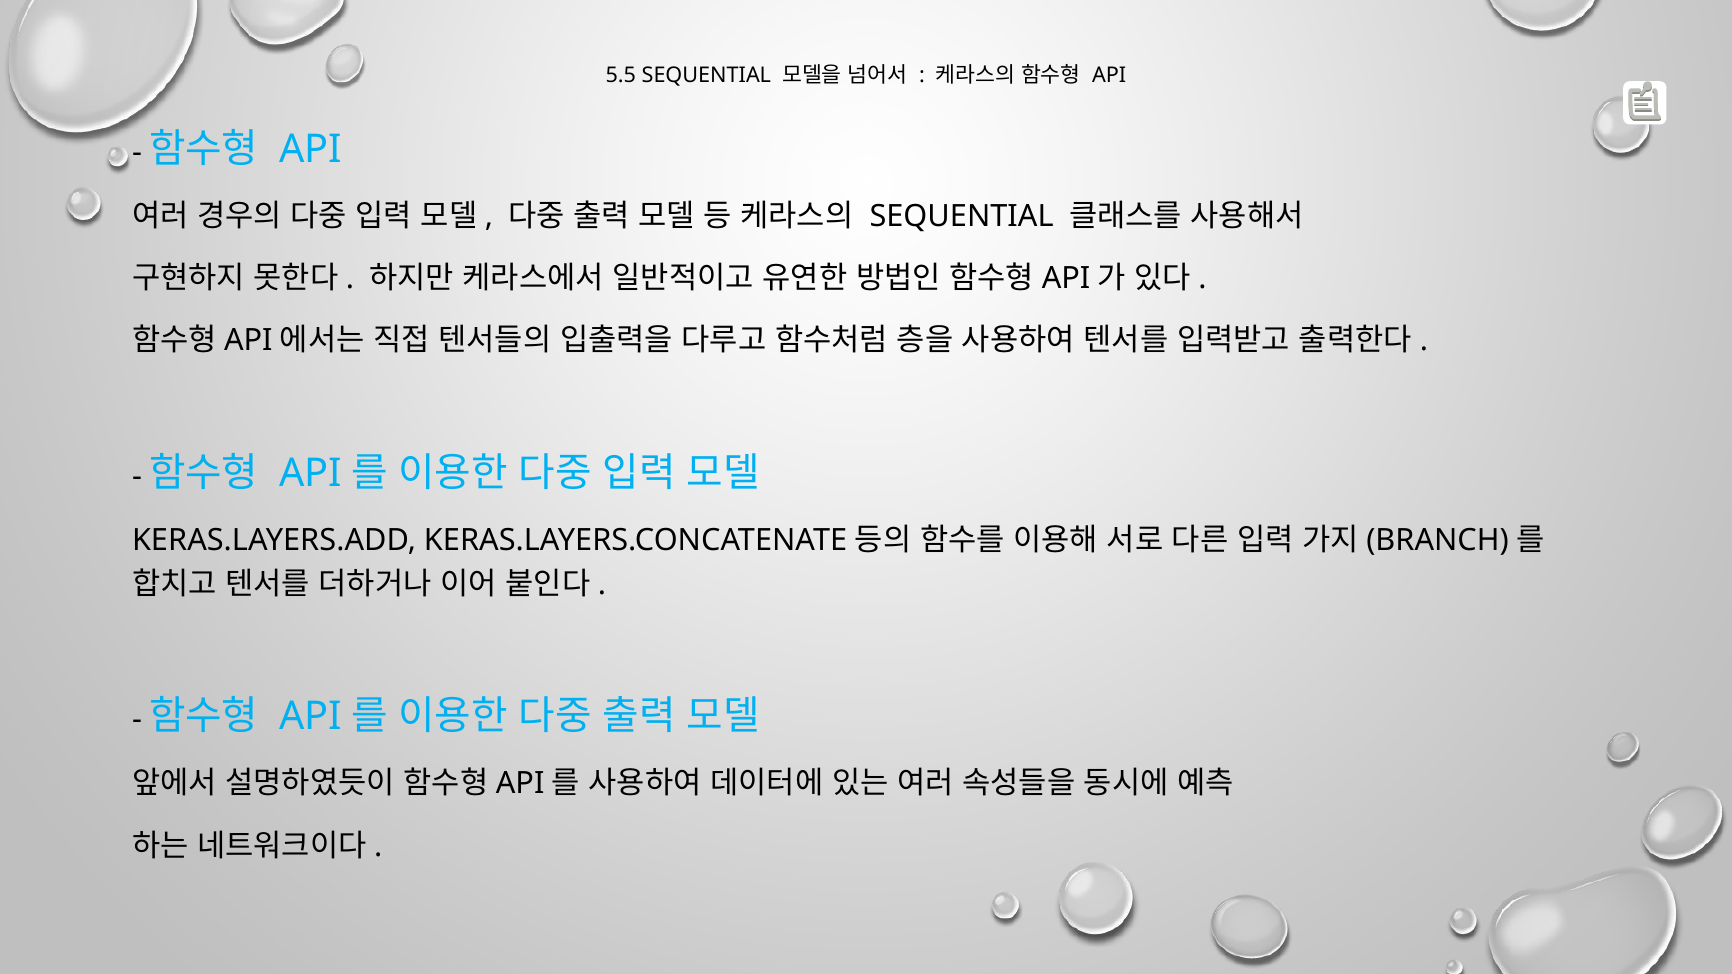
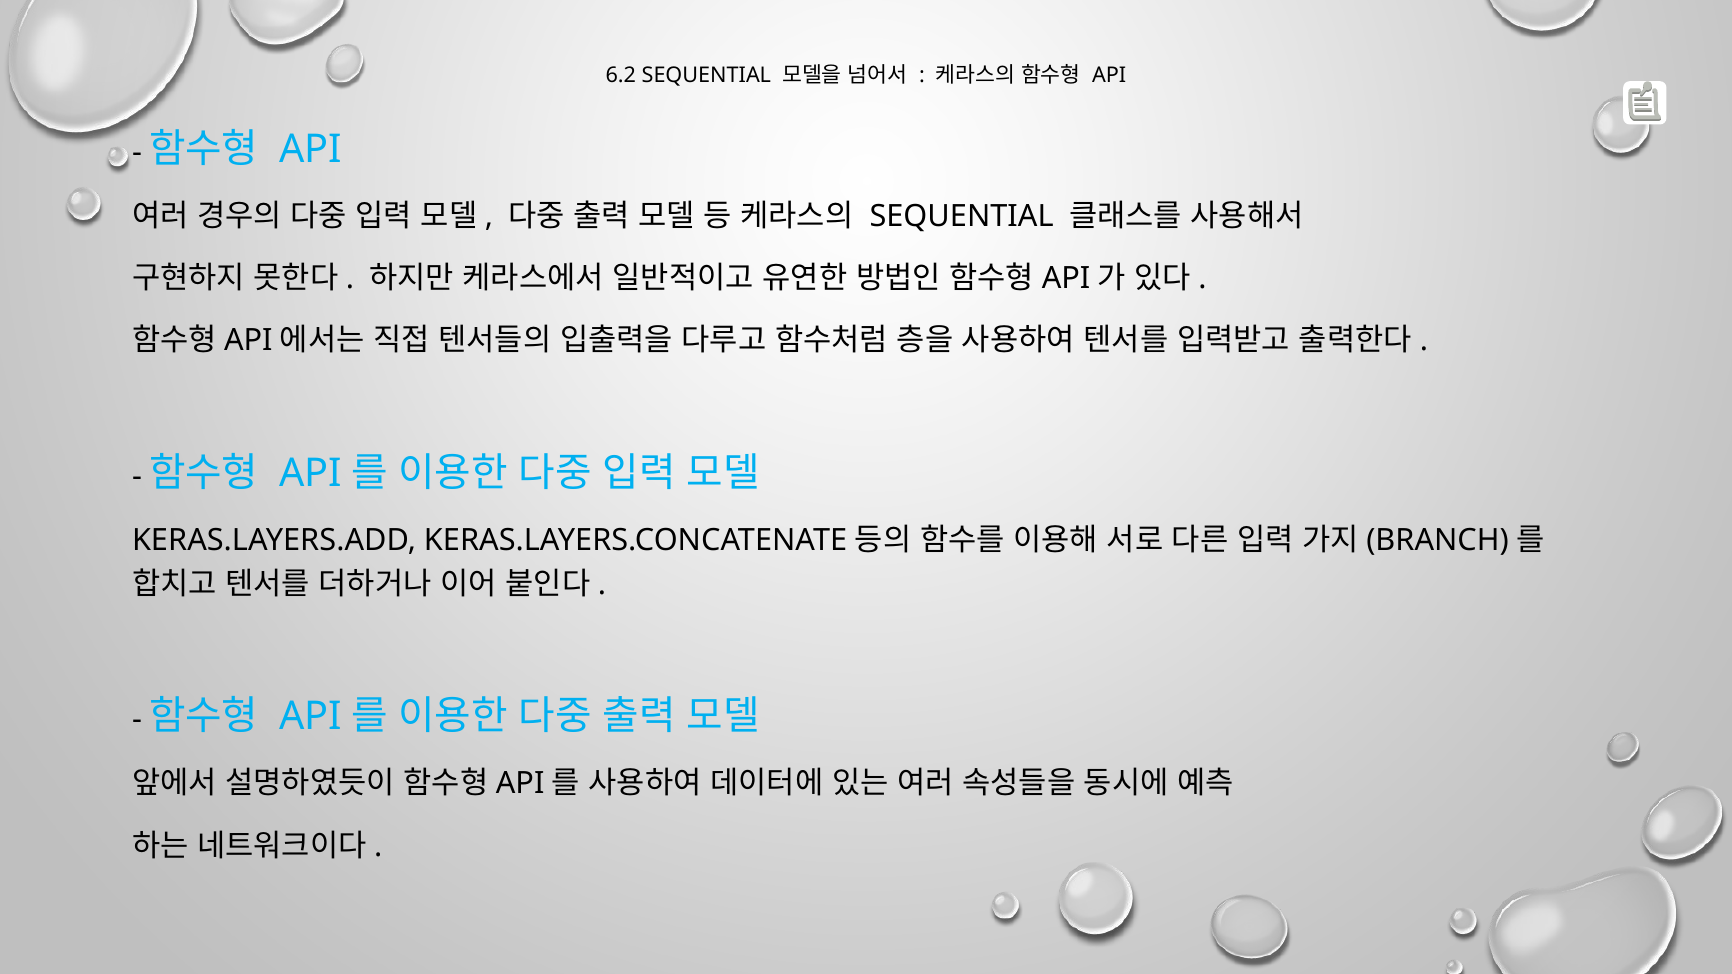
5.5: 5.5 -> 6.2
